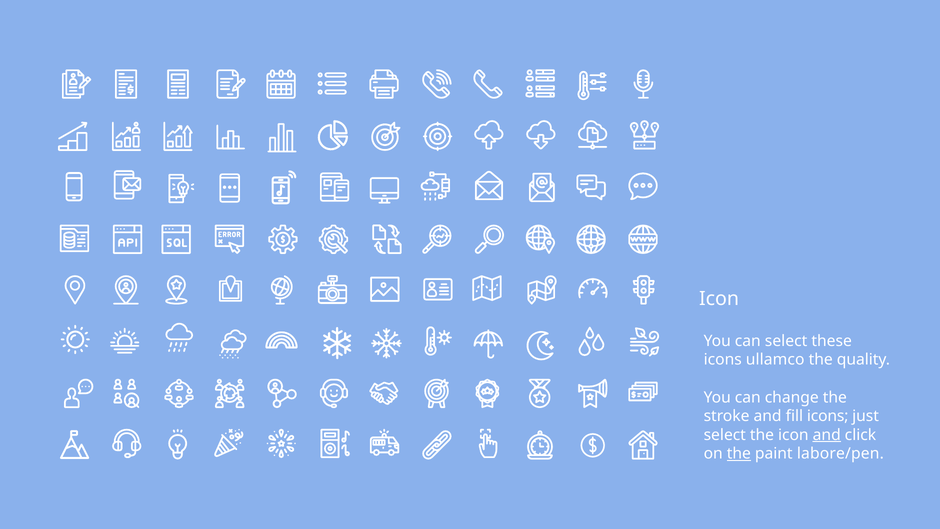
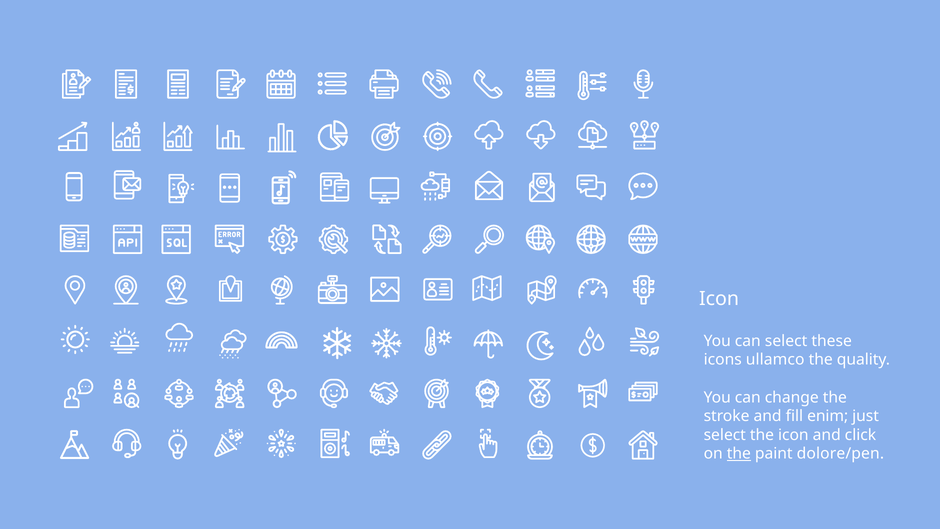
fill icons: icons -> enim
and at (827, 435) underline: present -> none
labore/pen: labore/pen -> dolore/pen
